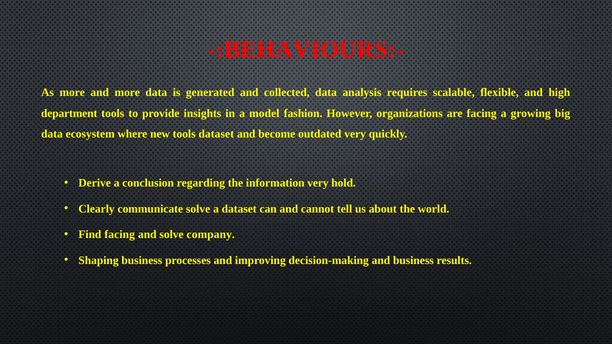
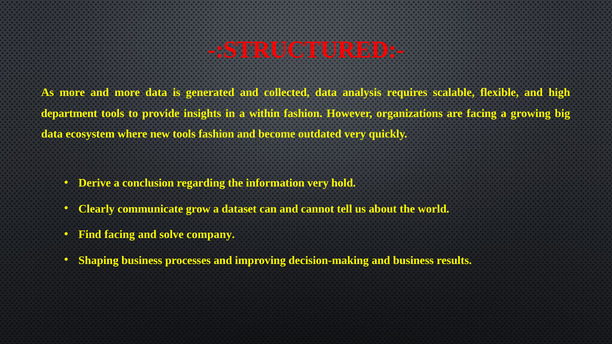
-:BEHAVIOURS:-: -:BEHAVIOURS:- -> -:STRUCTURED:-
model: model -> within
tools dataset: dataset -> fashion
communicate solve: solve -> grow
